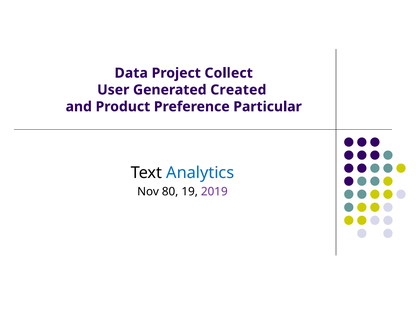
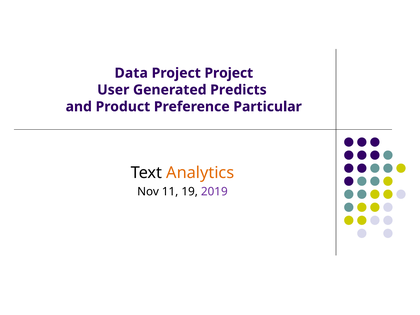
Project Collect: Collect -> Project
Created: Created -> Predicts
Analytics colour: blue -> orange
80: 80 -> 11
